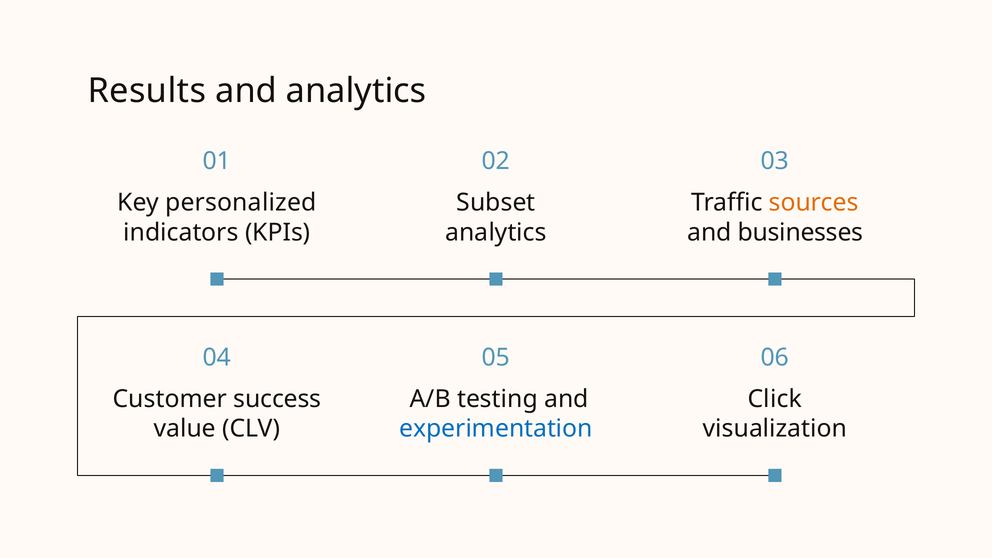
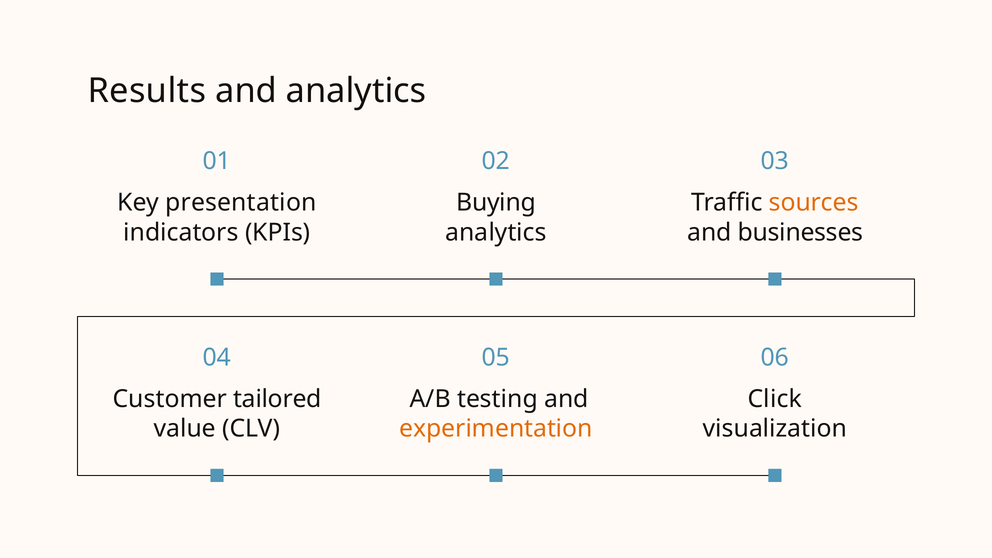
personalized: personalized -> presentation
Subset: Subset -> Buying
success: success -> tailored
experimentation colour: blue -> orange
